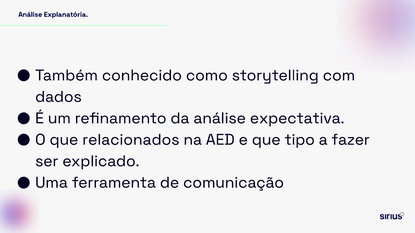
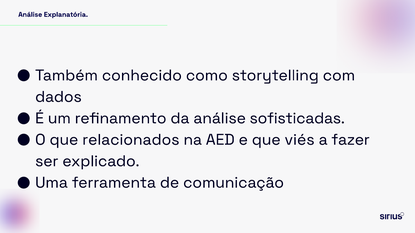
expectativa: expectativa -> sofisticadas
tipo: tipo -> viés
